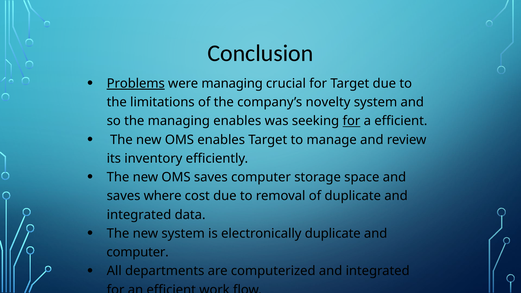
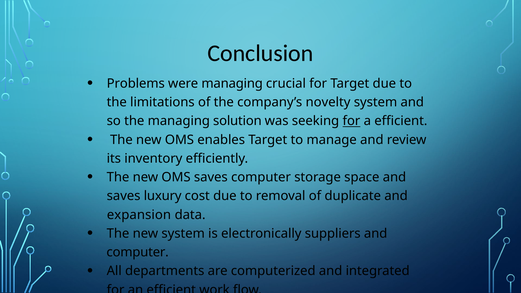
Problems underline: present -> none
managing enables: enables -> solution
where: where -> luxury
integrated at (139, 215): integrated -> expansion
electronically duplicate: duplicate -> suppliers
